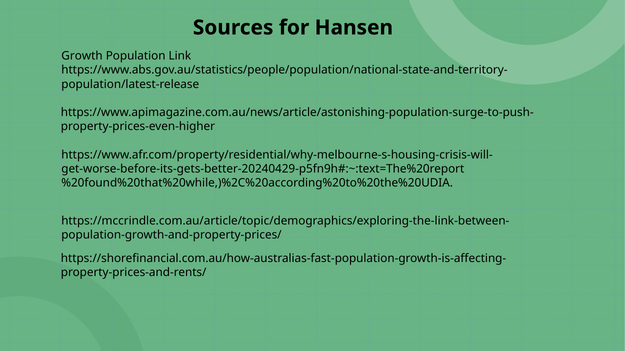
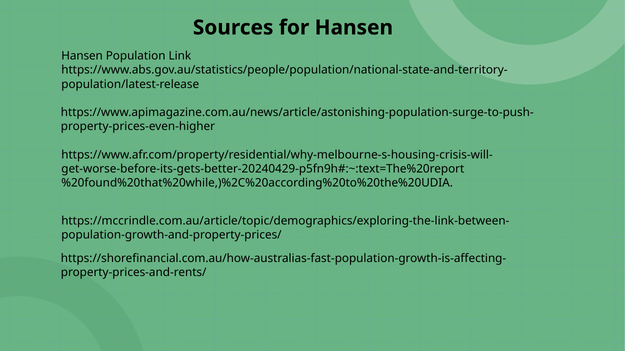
Growth at (82, 56): Growth -> Hansen
